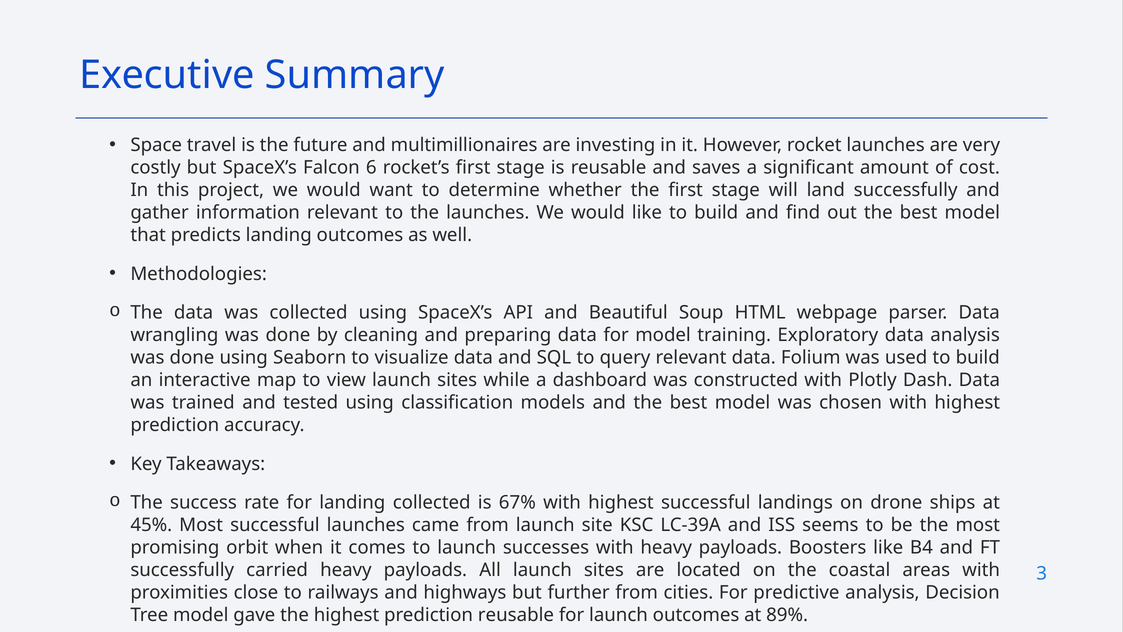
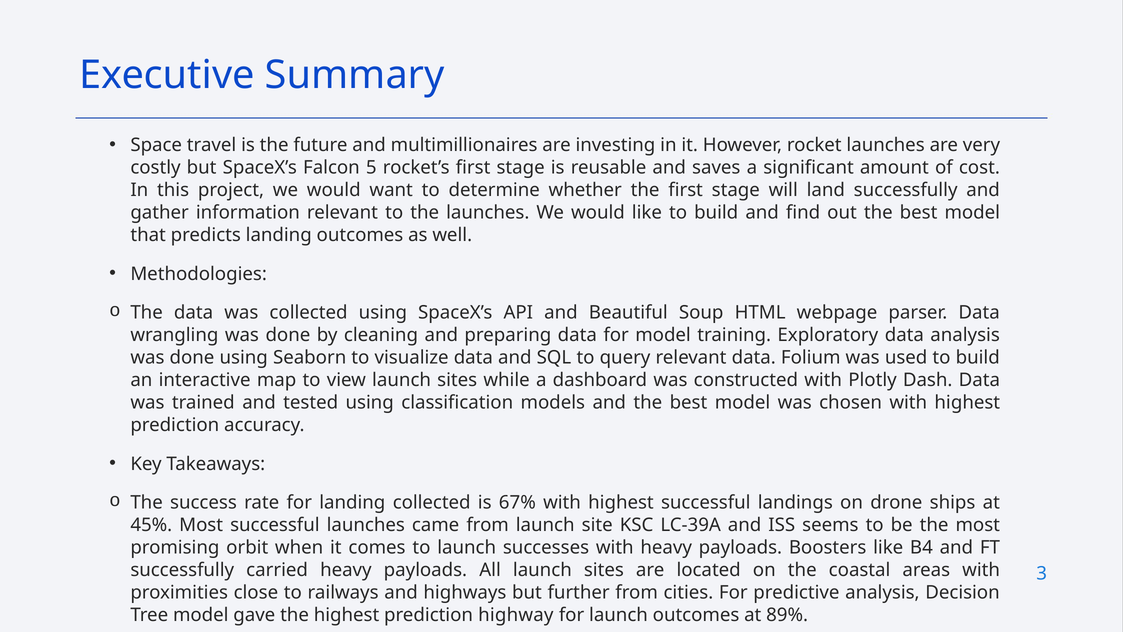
6: 6 -> 5
prediction reusable: reusable -> highway
